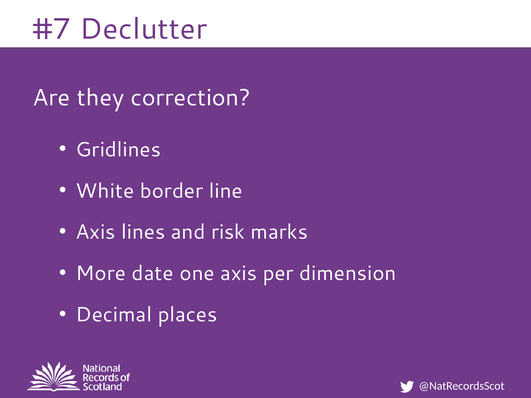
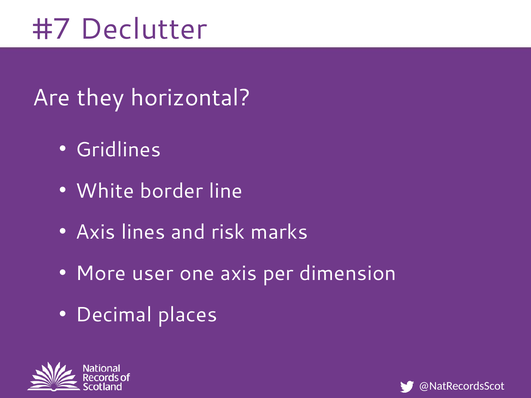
correction: correction -> horizontal
date: date -> user
